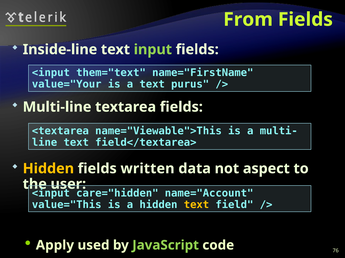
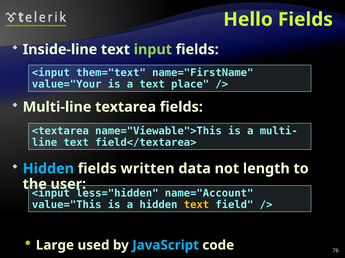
From: From -> Hello
purus: purus -> place
Hidden at (48, 169) colour: yellow -> light blue
aspect: aspect -> length
care="hidden: care="hidden -> less="hidden
Apply: Apply -> Large
JavaScript colour: light green -> light blue
